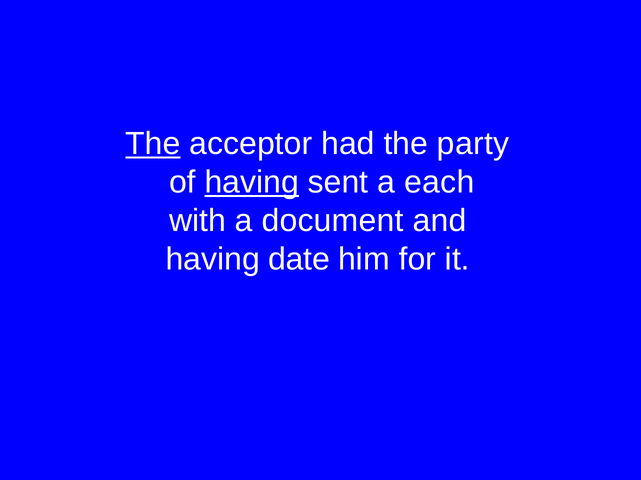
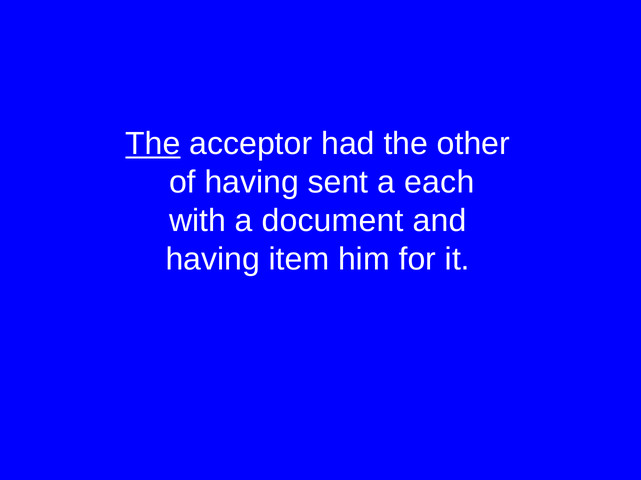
party: party -> other
having at (252, 182) underline: present -> none
date: date -> item
